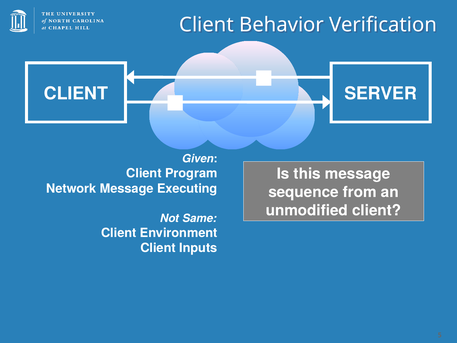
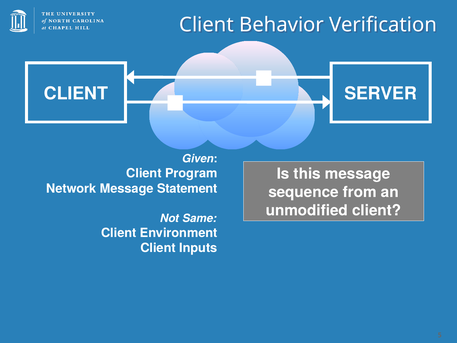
Executing: Executing -> Statement
